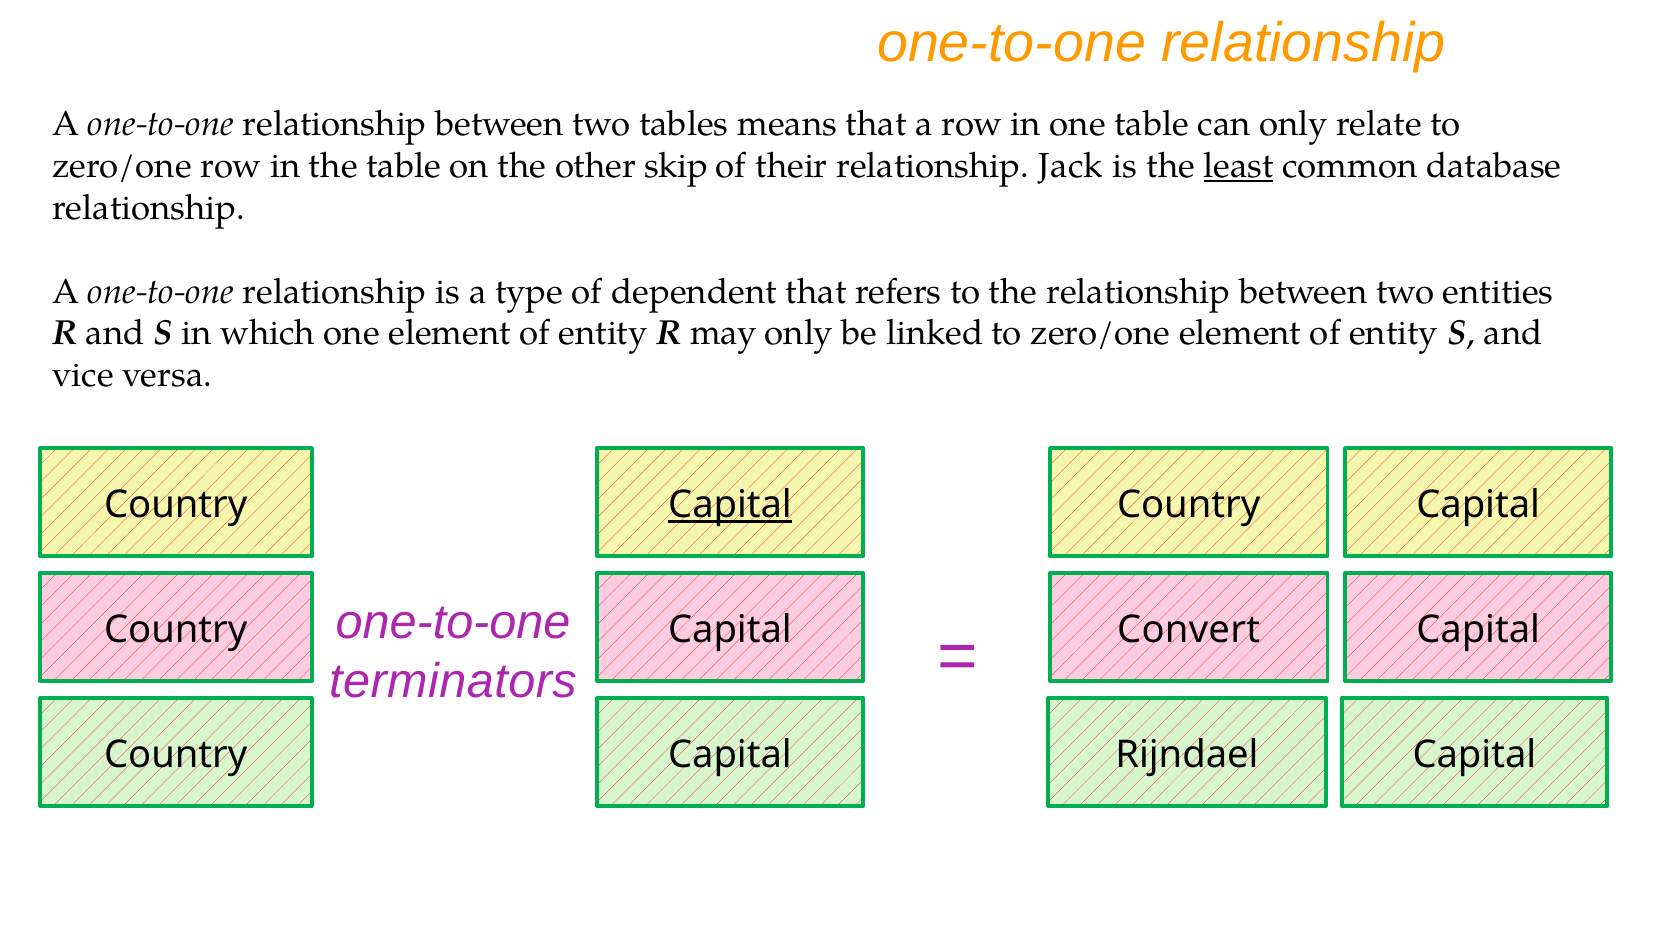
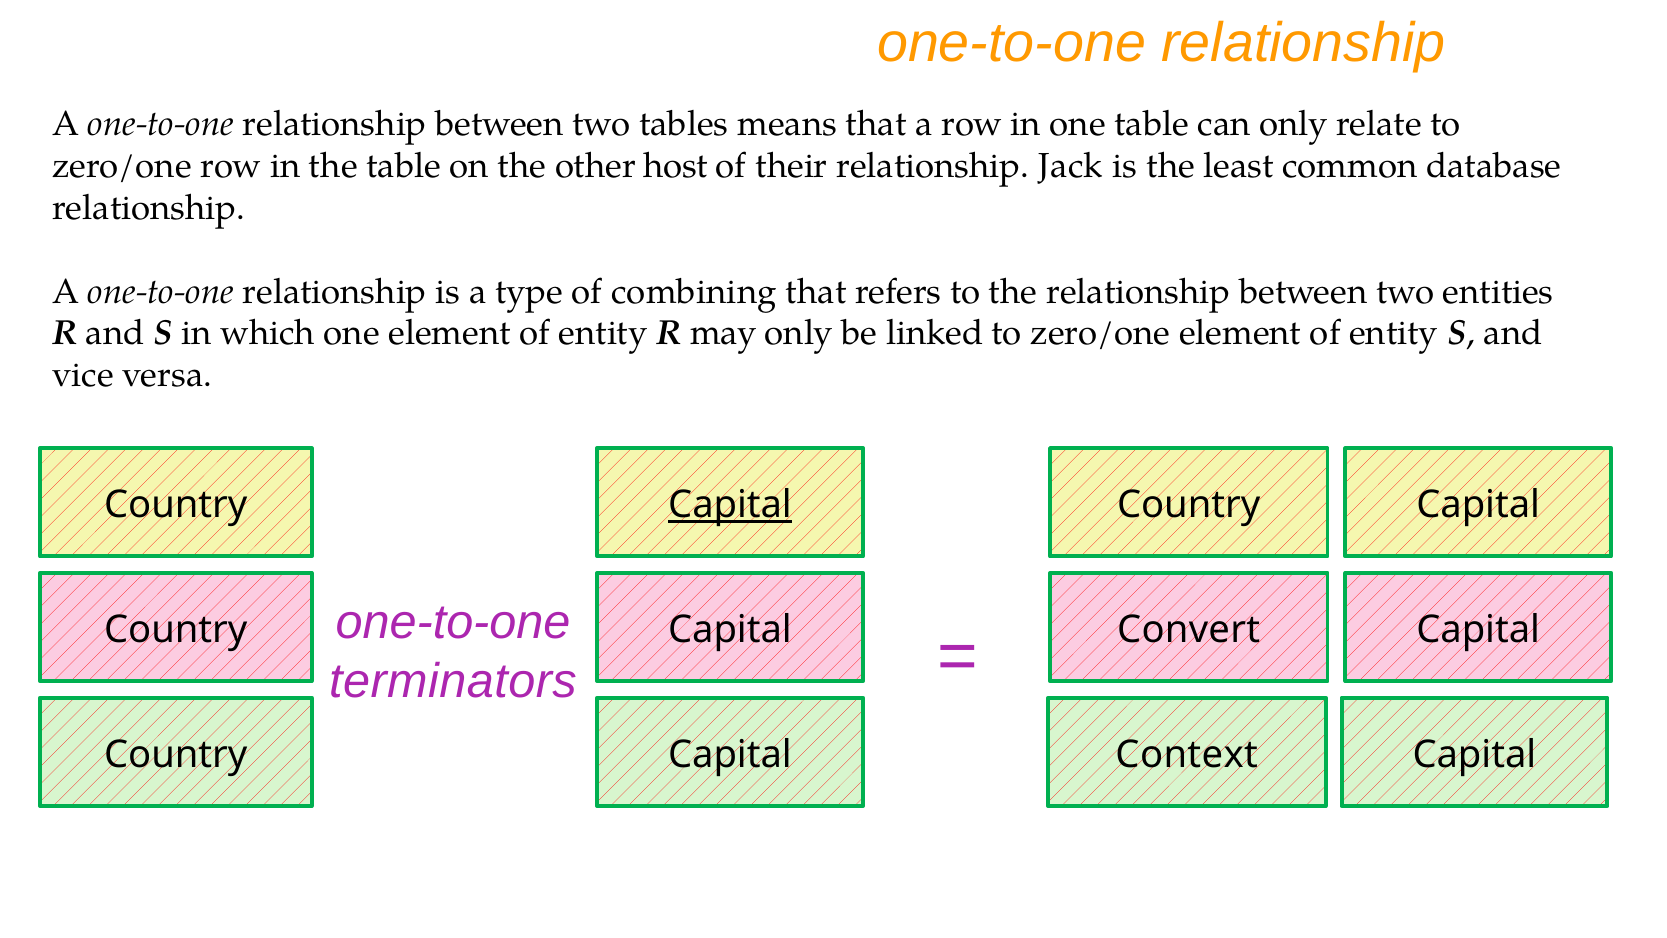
skip: skip -> host
least underline: present -> none
dependent: dependent -> combining
Rijndael: Rijndael -> Context
